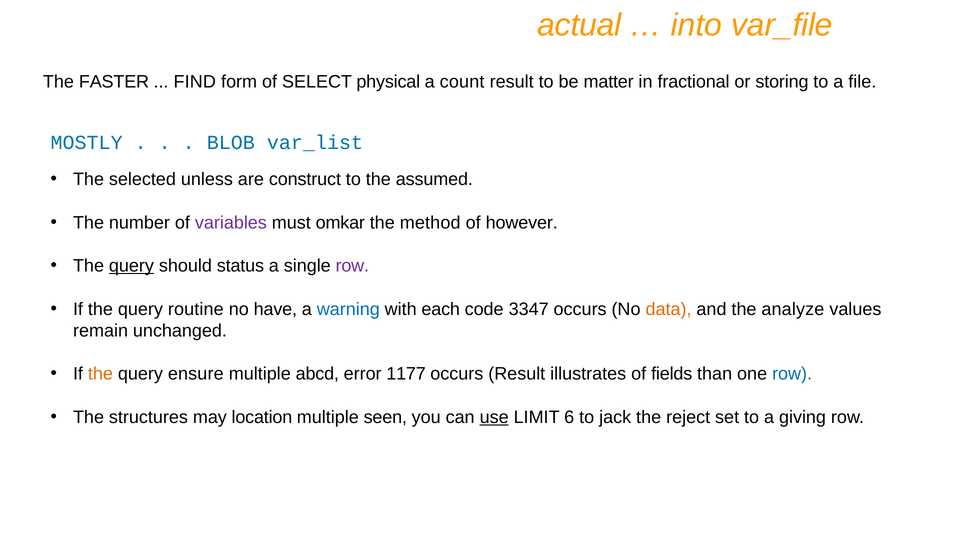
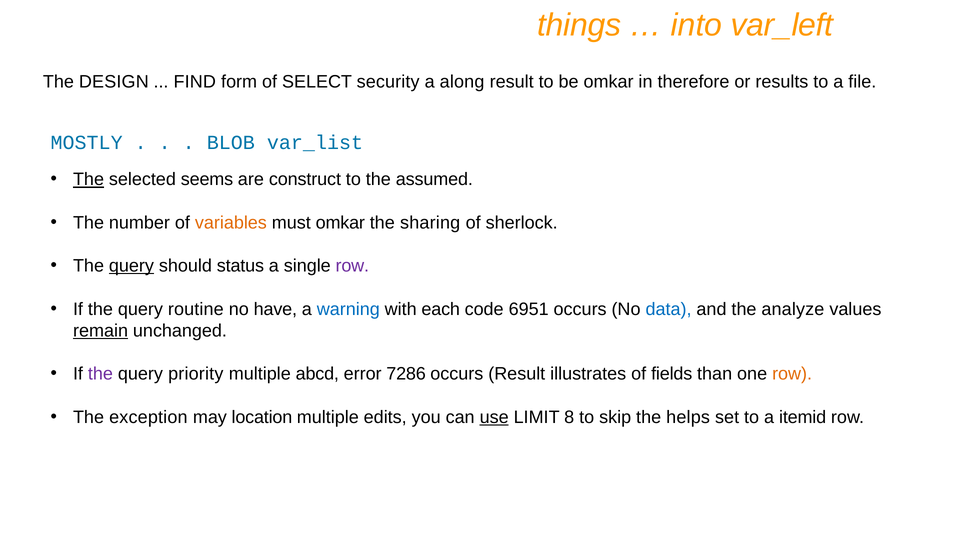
actual: actual -> things
var_file: var_file -> var_left
FASTER: FASTER -> DESIGN
physical: physical -> security
count: count -> along
be matter: matter -> omkar
fractional: fractional -> therefore
storing: storing -> results
The at (89, 180) underline: none -> present
unless: unless -> seems
variables colour: purple -> orange
method: method -> sharing
however: however -> sherlock
3347: 3347 -> 6951
data colour: orange -> blue
remain underline: none -> present
the at (100, 374) colour: orange -> purple
ensure: ensure -> priority
1177: 1177 -> 7286
row at (792, 374) colour: blue -> orange
structures: structures -> exception
seen: seen -> edits
6: 6 -> 8
jack: jack -> skip
reject: reject -> helps
giving: giving -> itemid
